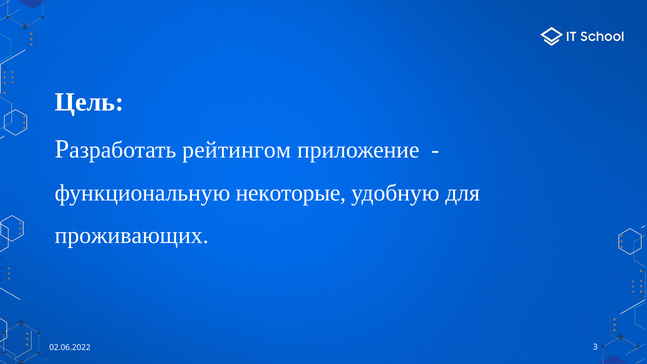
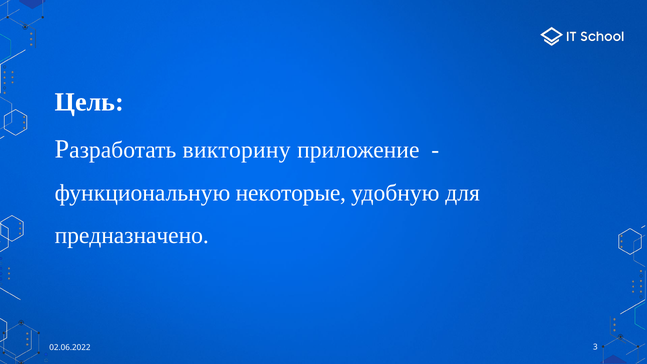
рейтингом: рейтингом -> викторину
проживающих: проживающих -> предназначено
